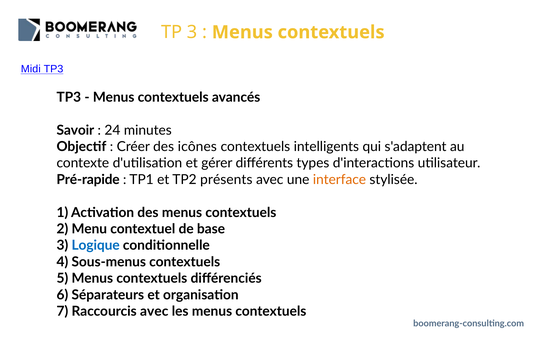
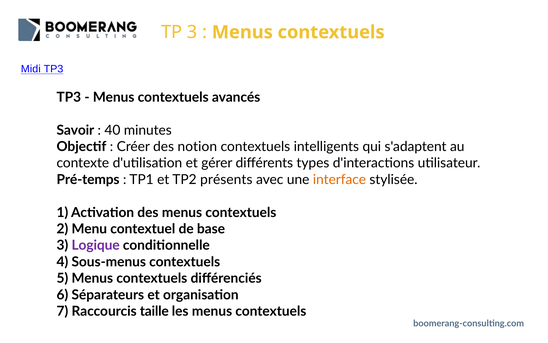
24: 24 -> 40
icônes: icônes -> notion
Pré-rapide: Pré-rapide -> Pré-temps
Logique colour: blue -> purple
Raccourcis avec: avec -> taille
